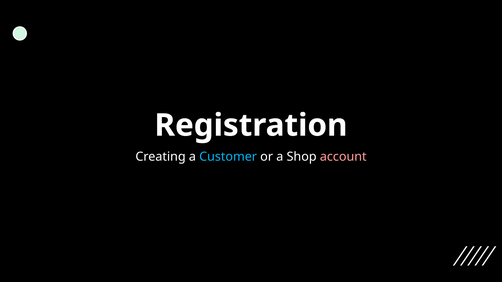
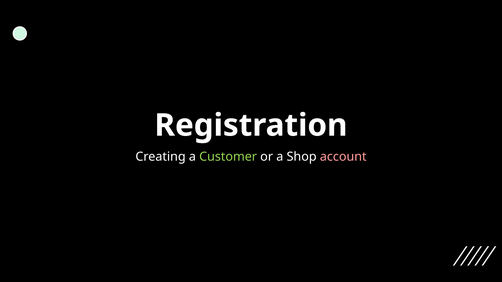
Customer colour: light blue -> light green
